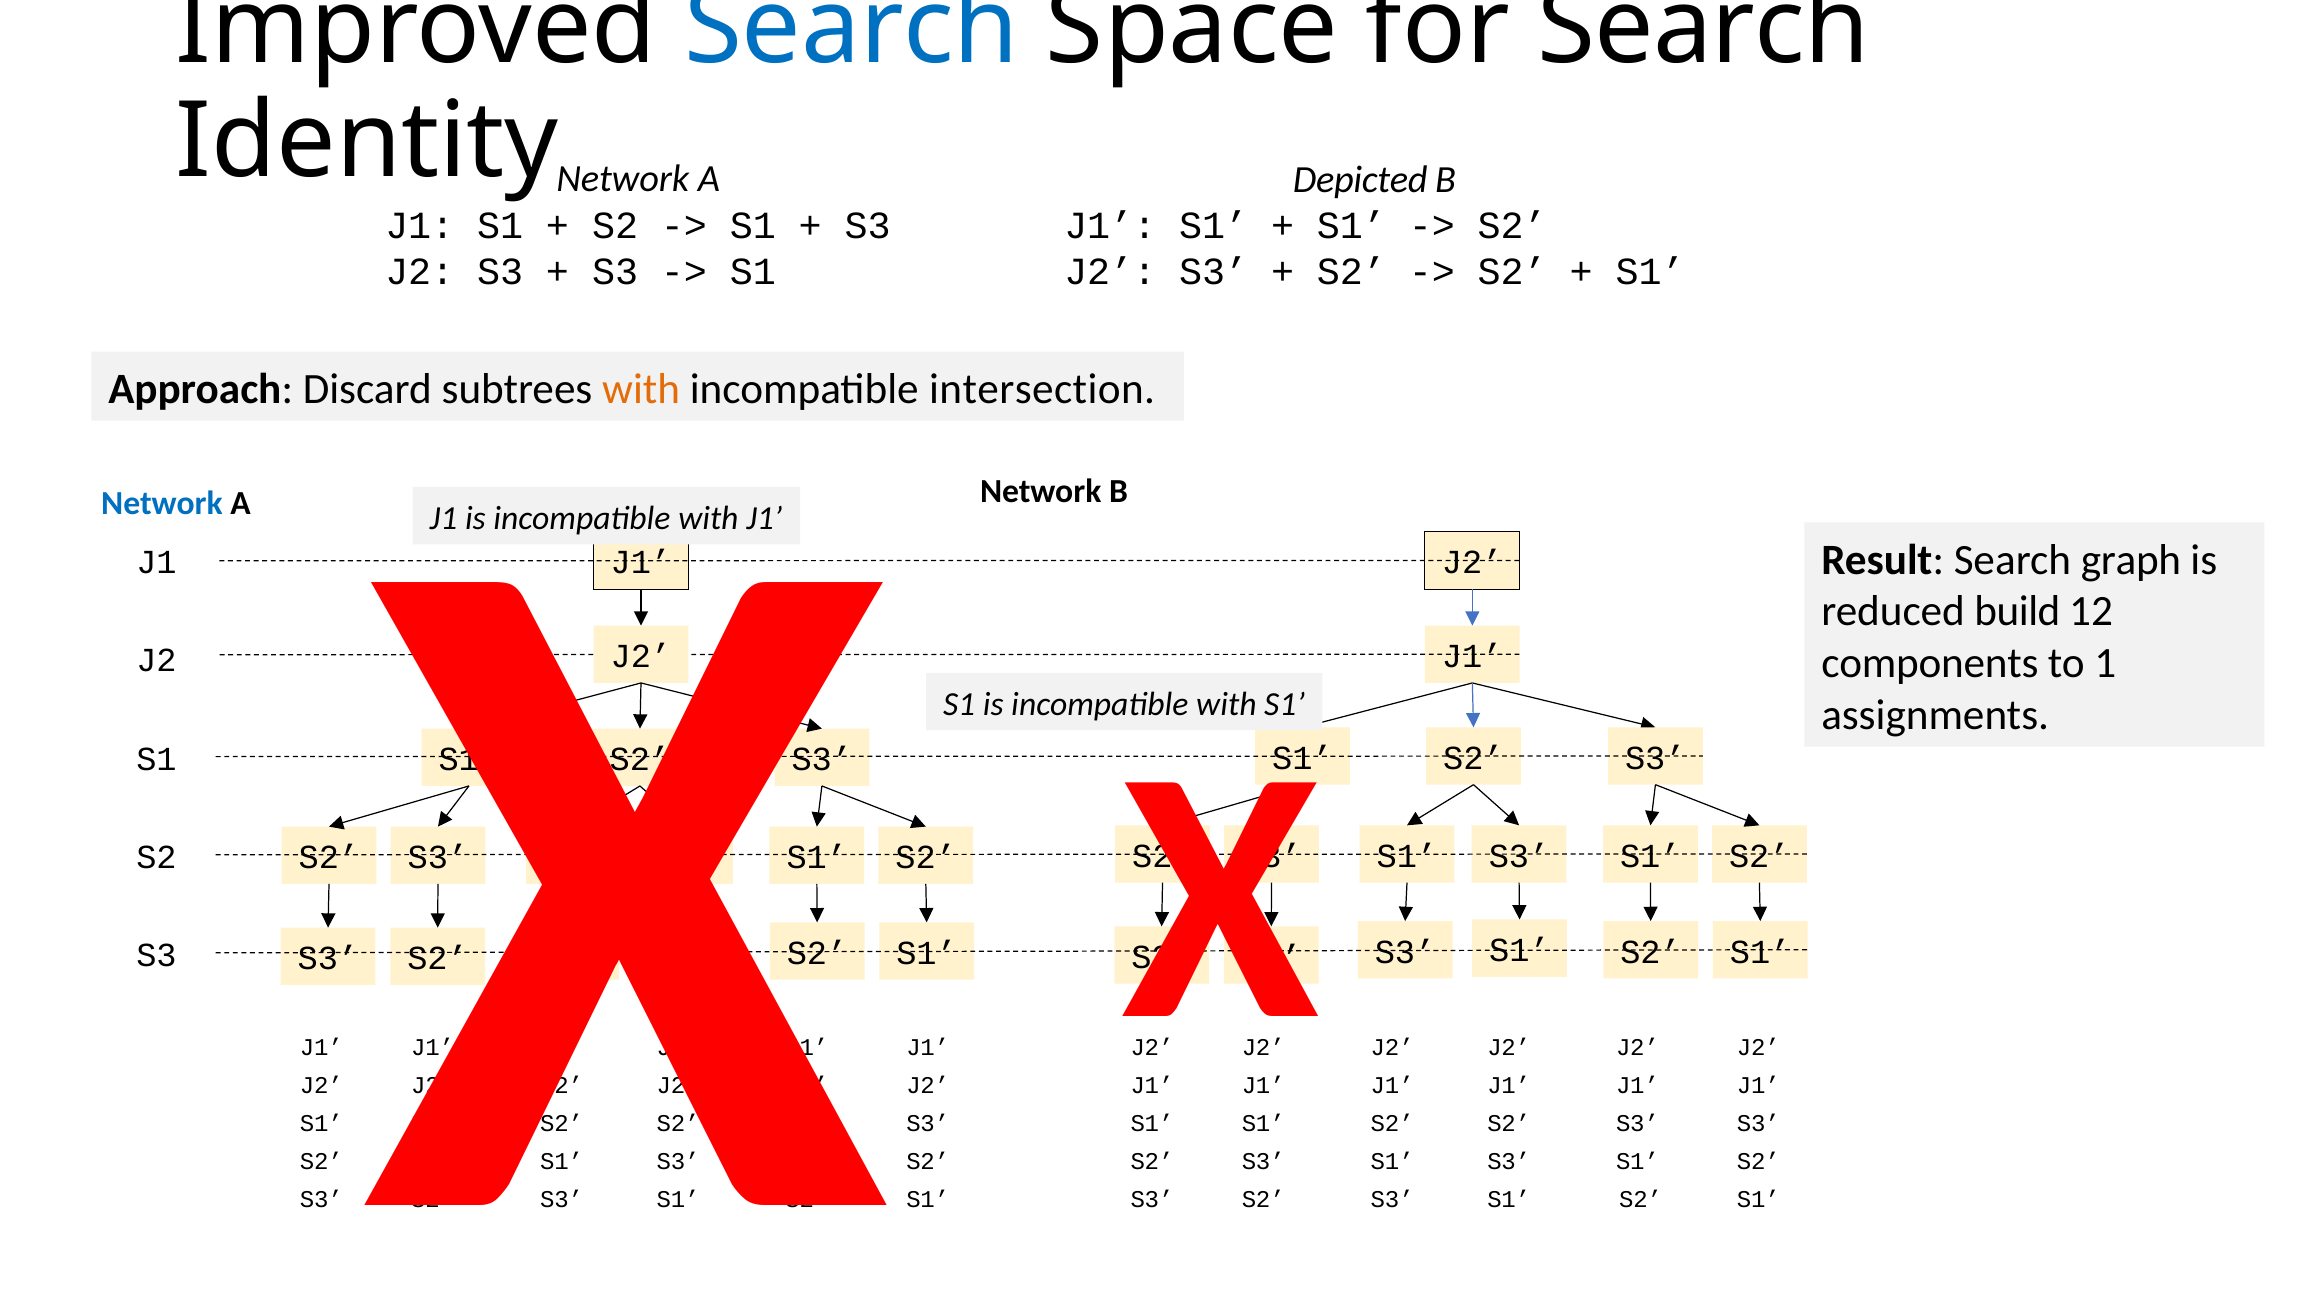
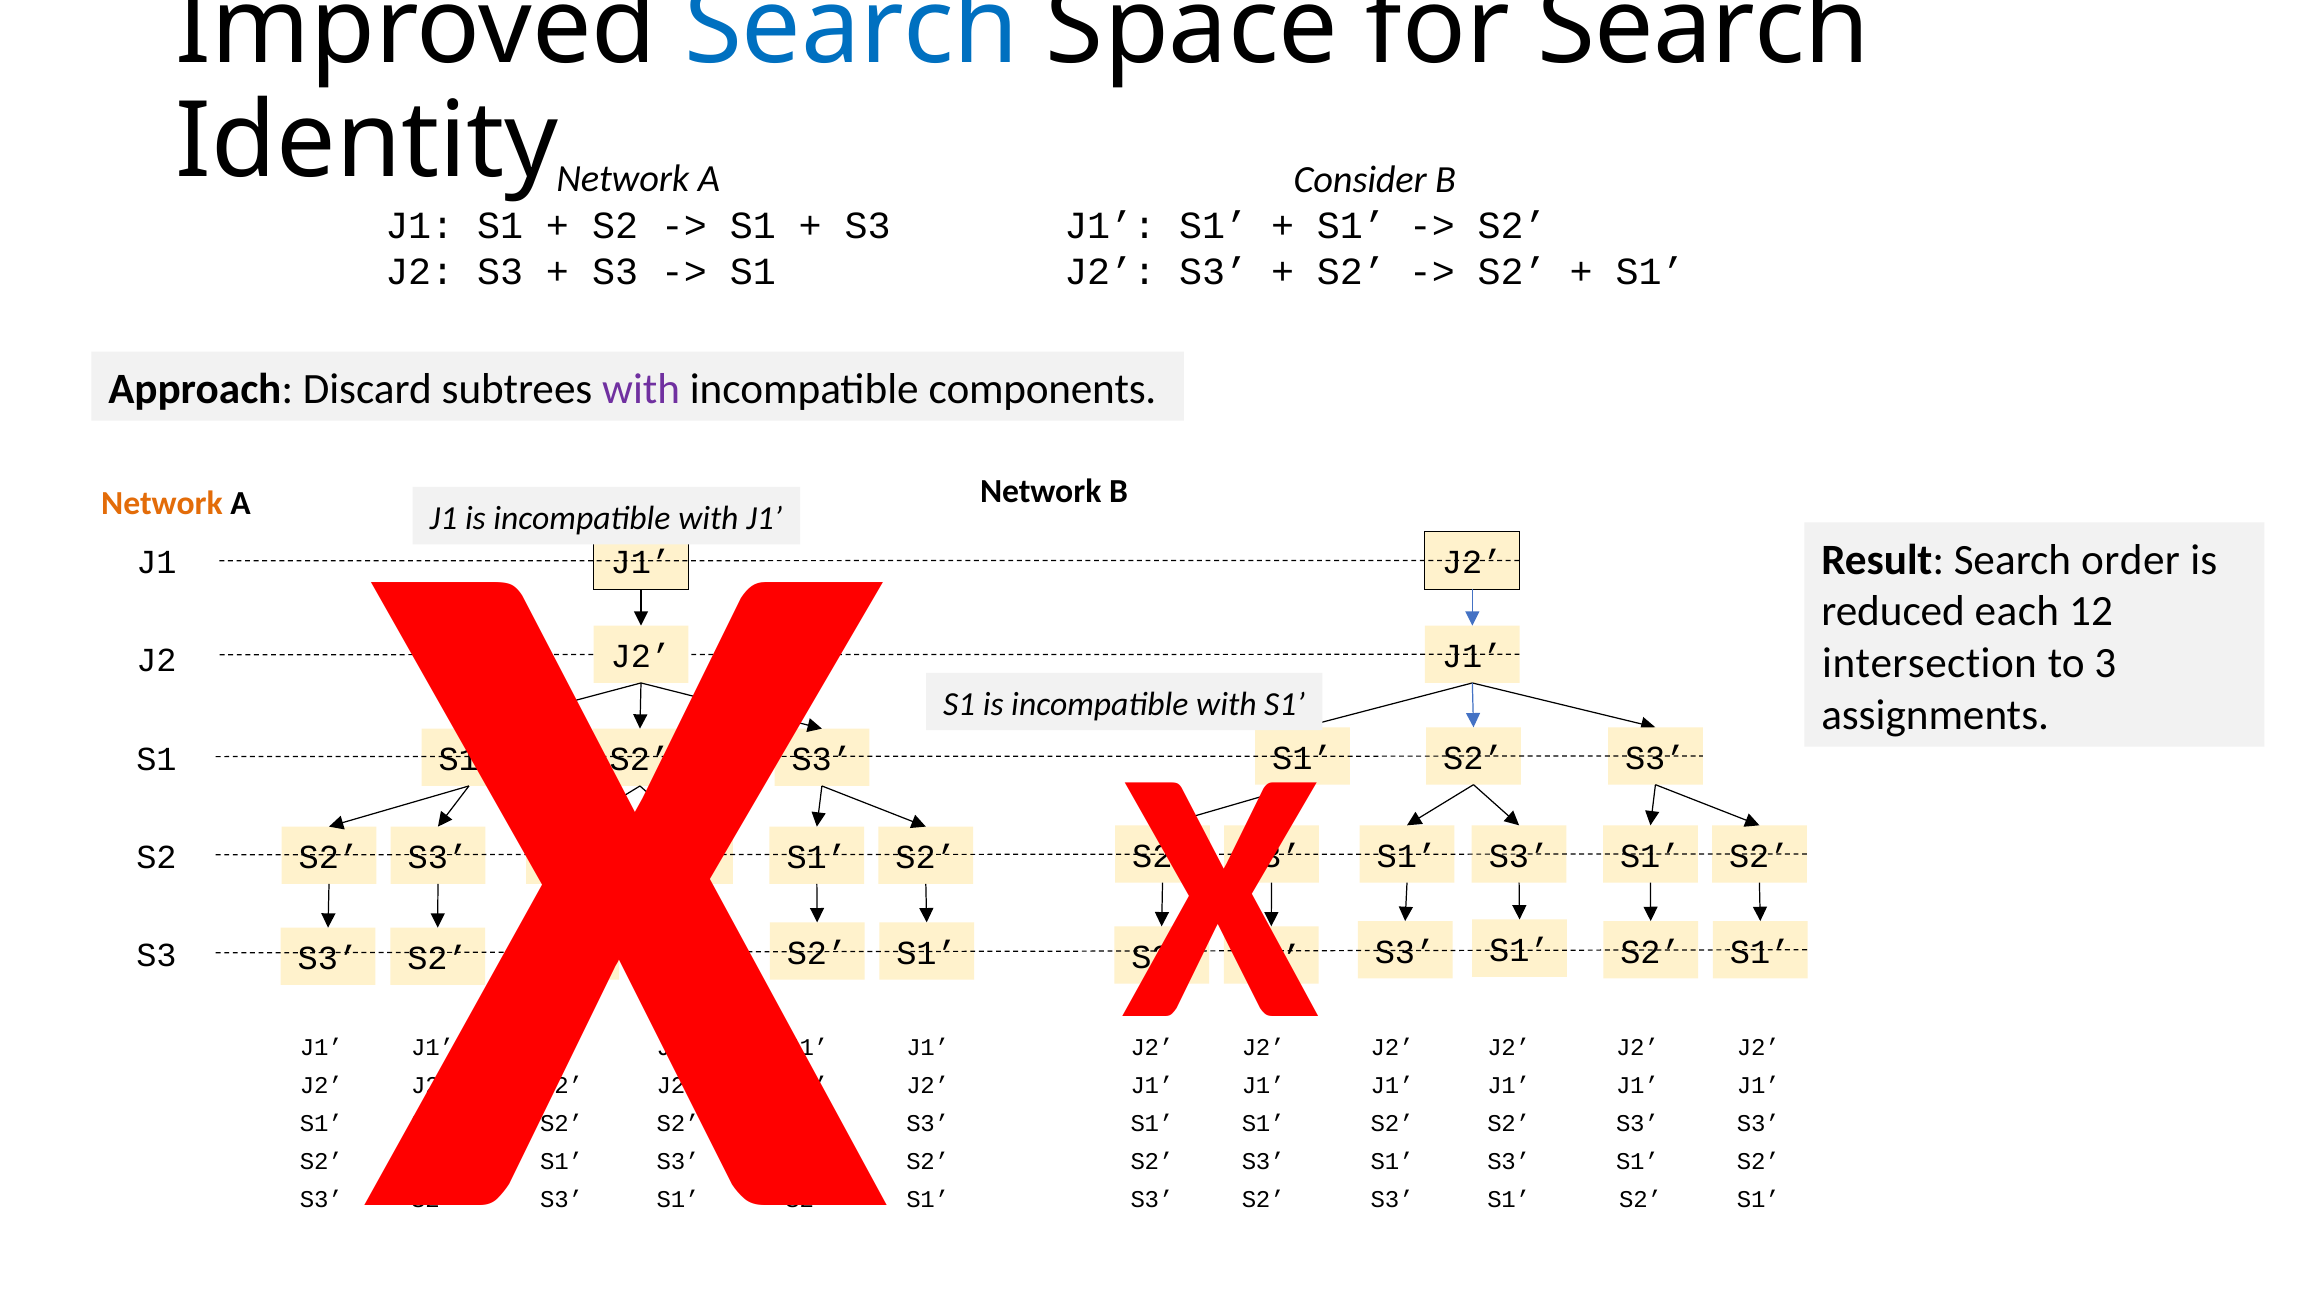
Depicted: Depicted -> Consider
with at (641, 389) colour: orange -> purple
intersection: intersection -> components
Network at (162, 504) colour: blue -> orange
graph: graph -> order
build: build -> each
components: components -> intersection
1: 1 -> 3
